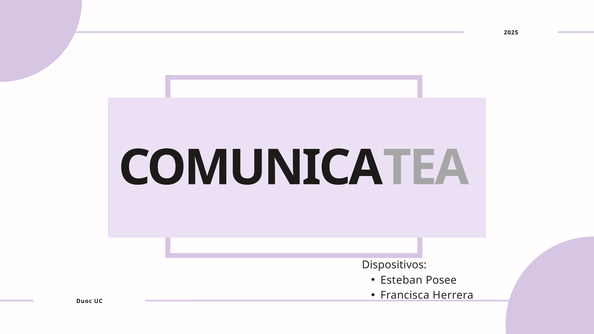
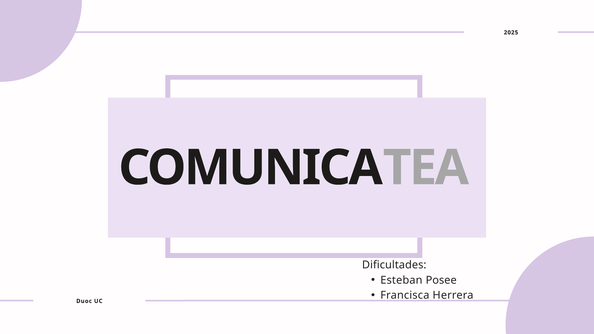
Dispositivos: Dispositivos -> Dificultades
